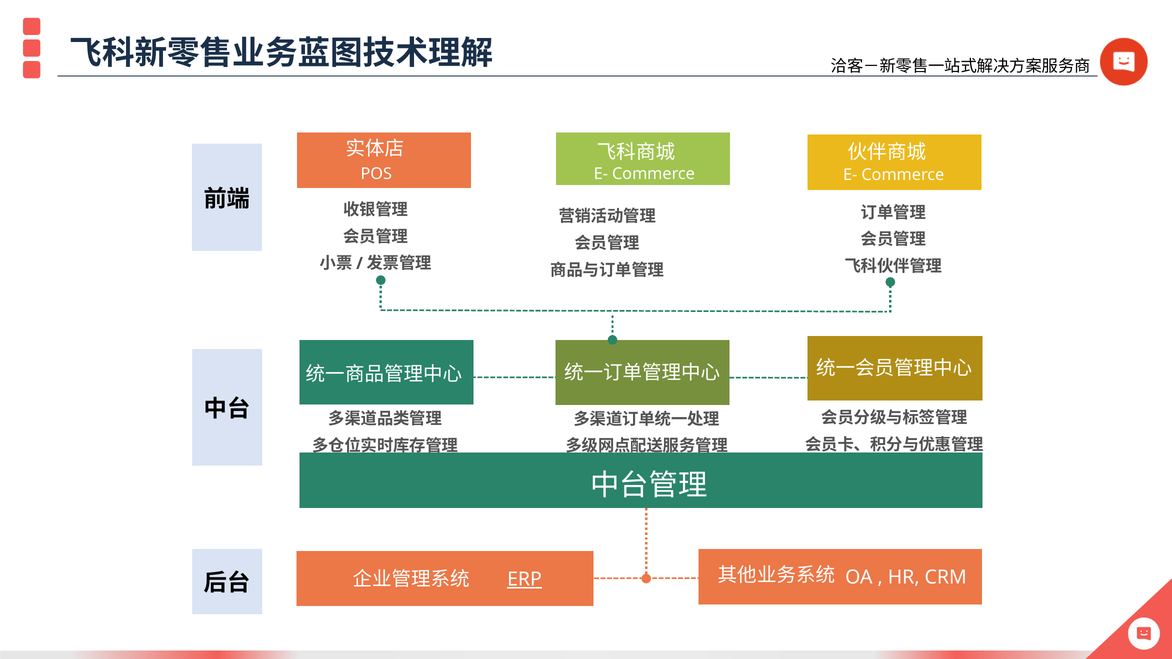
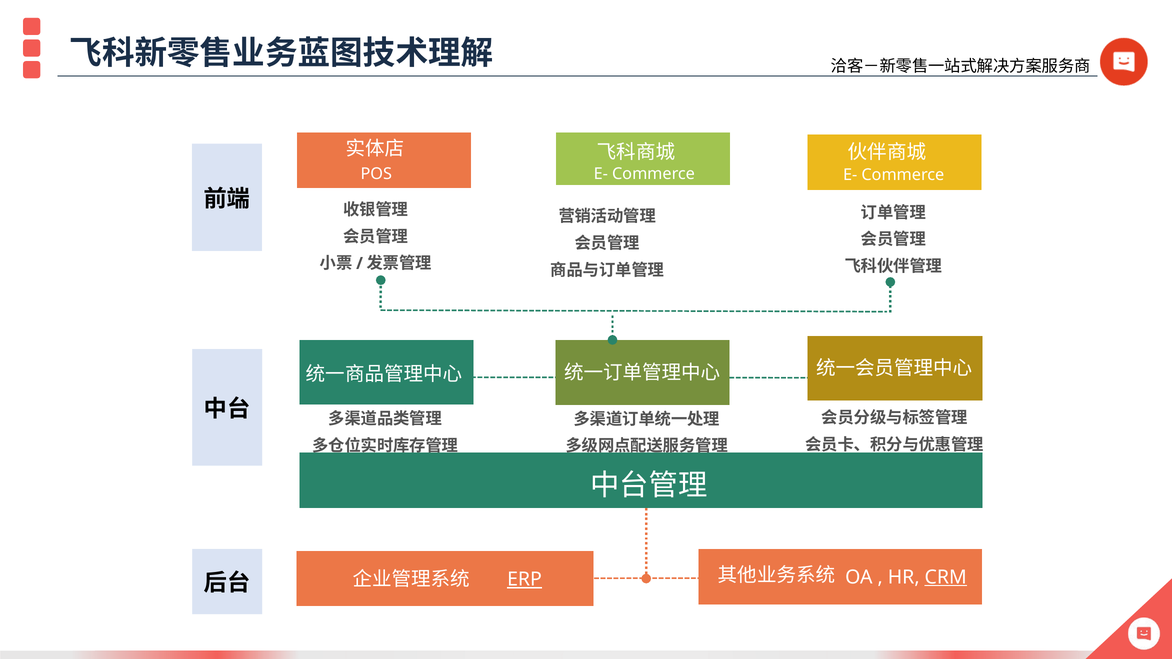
CRM underline: none -> present
